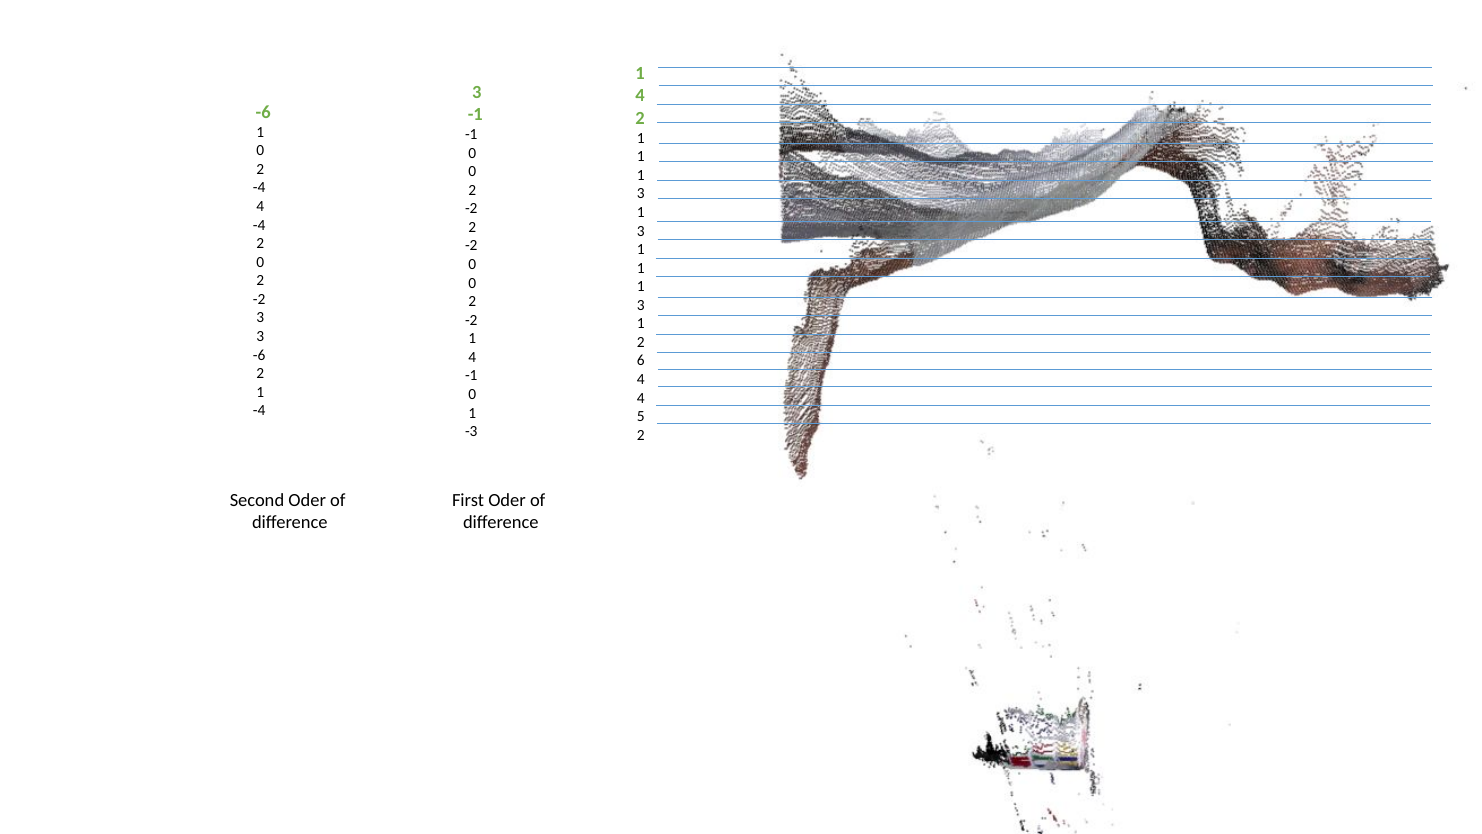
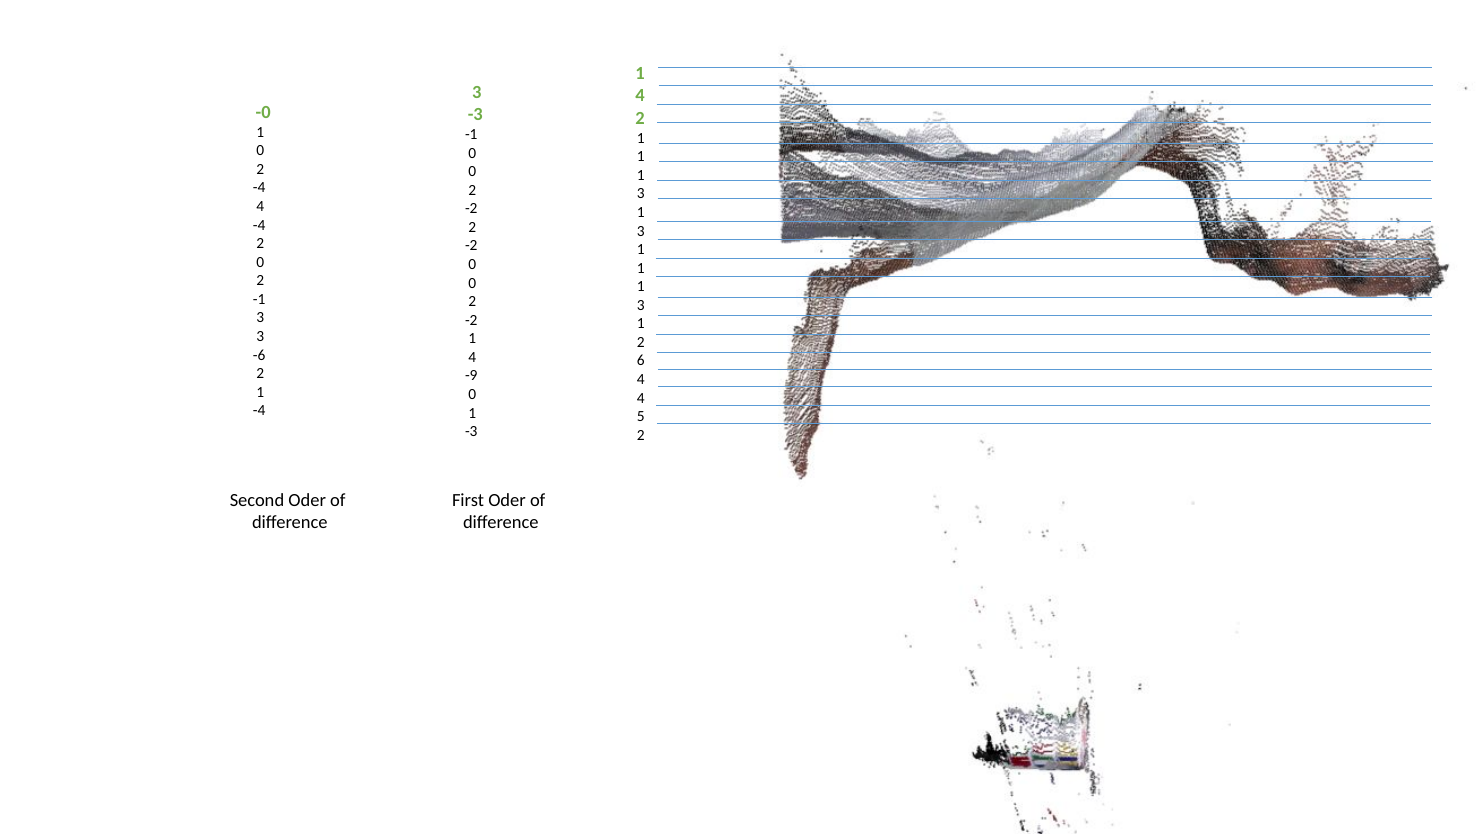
-6 at (263, 112): -6 -> -0
-1 at (475, 114): -1 -> -3
-2 at (259, 299): -2 -> -1
-1 at (471, 376): -1 -> -9
